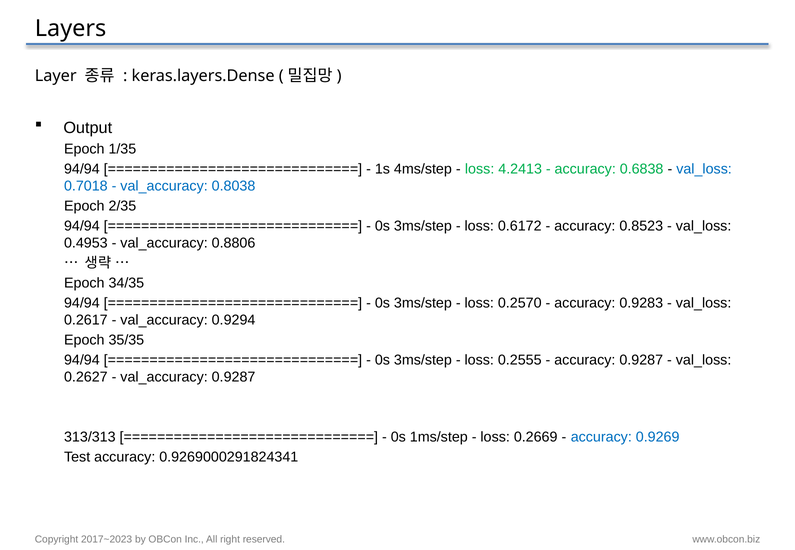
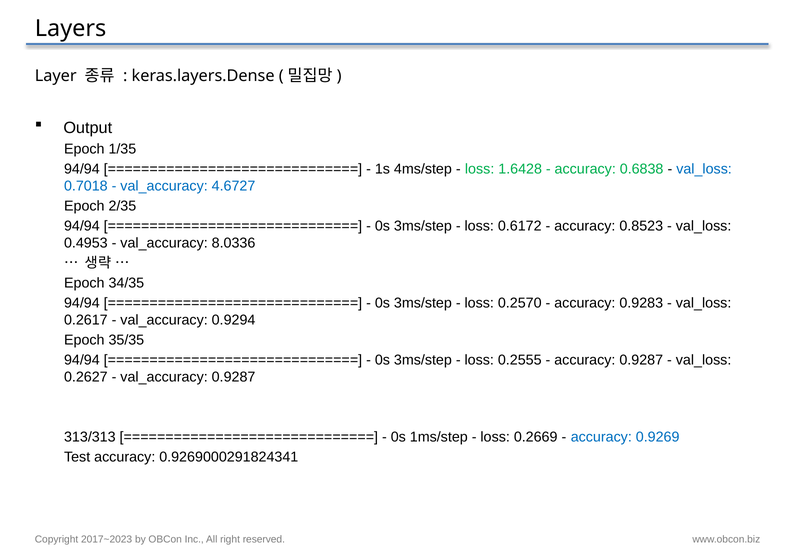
4.2413: 4.2413 -> 1.6428
0.8038: 0.8038 -> 4.6727
0.8806: 0.8806 -> 8.0336
